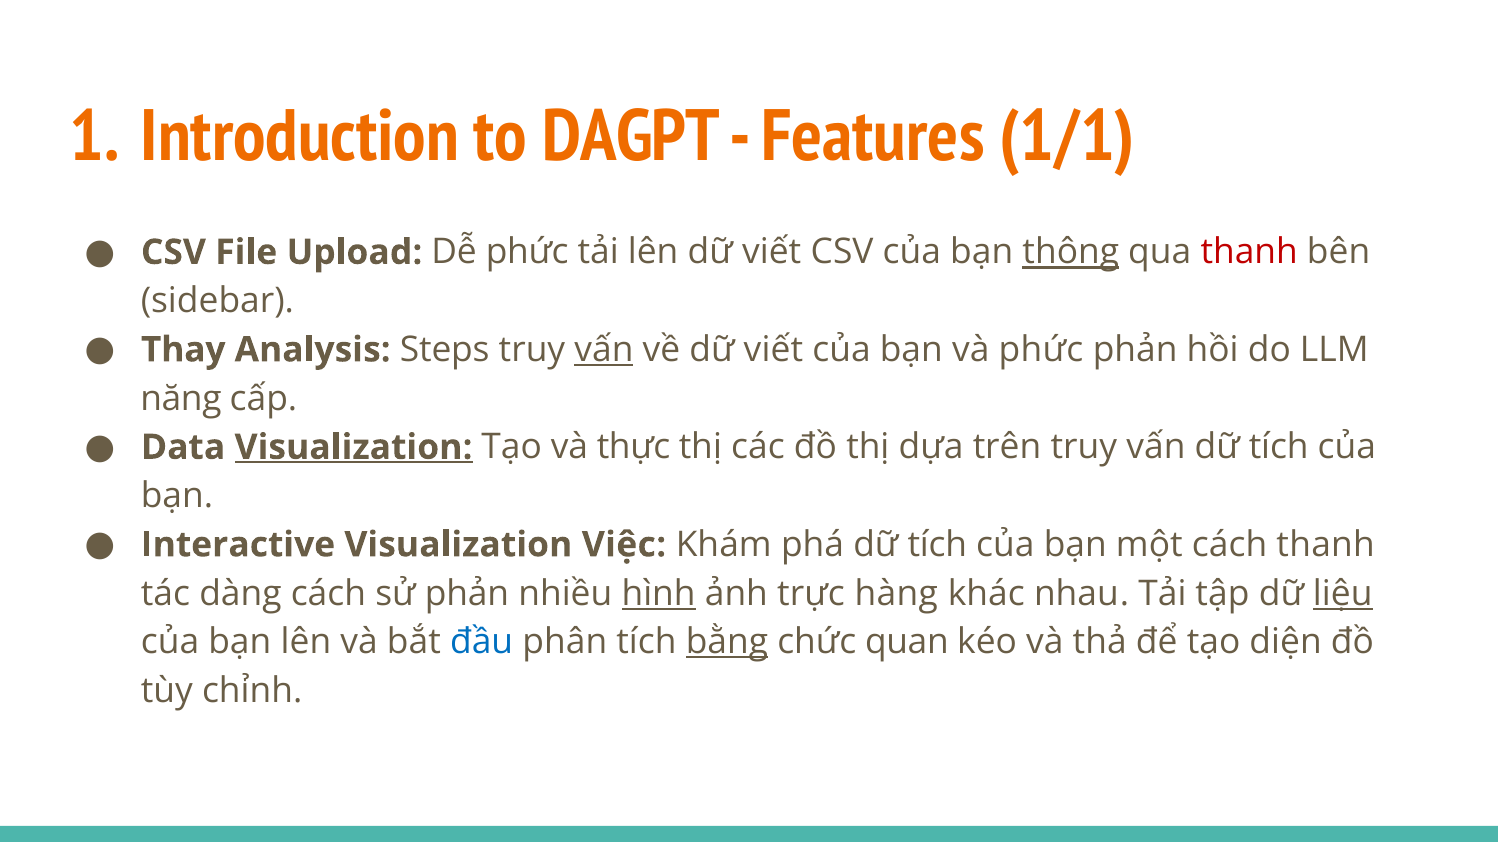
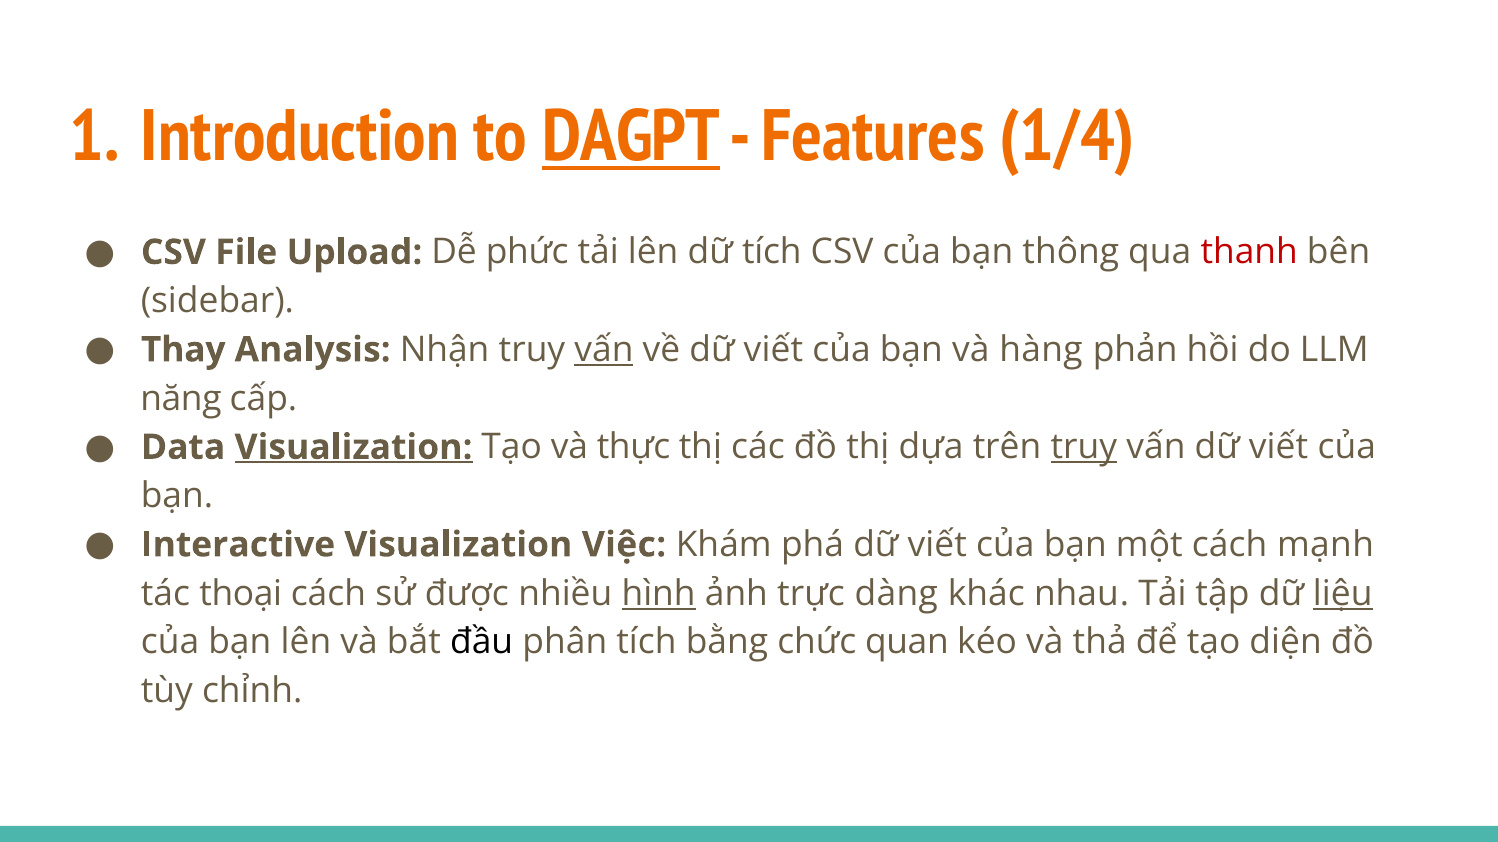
DAGPT underline: none -> present
1/1: 1/1 -> 1/4
lên dữ viết: viết -> tích
thông underline: present -> none
Steps: Steps -> Nhận
và phức: phức -> hàng
truy at (1084, 448) underline: none -> present
vấn dữ tích: tích -> viết
phá dữ tích: tích -> viết
cách thanh: thanh -> mạnh
dàng: dàng -> thoại
sử phản: phản -> được
hàng: hàng -> dàng
đầu colour: blue -> black
bằng underline: present -> none
